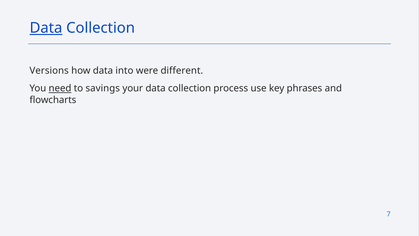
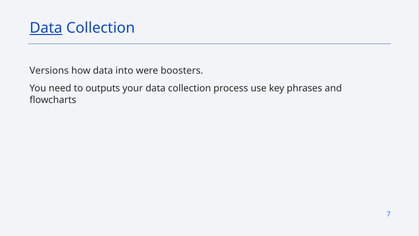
different: different -> boosters
need underline: present -> none
savings: savings -> outputs
